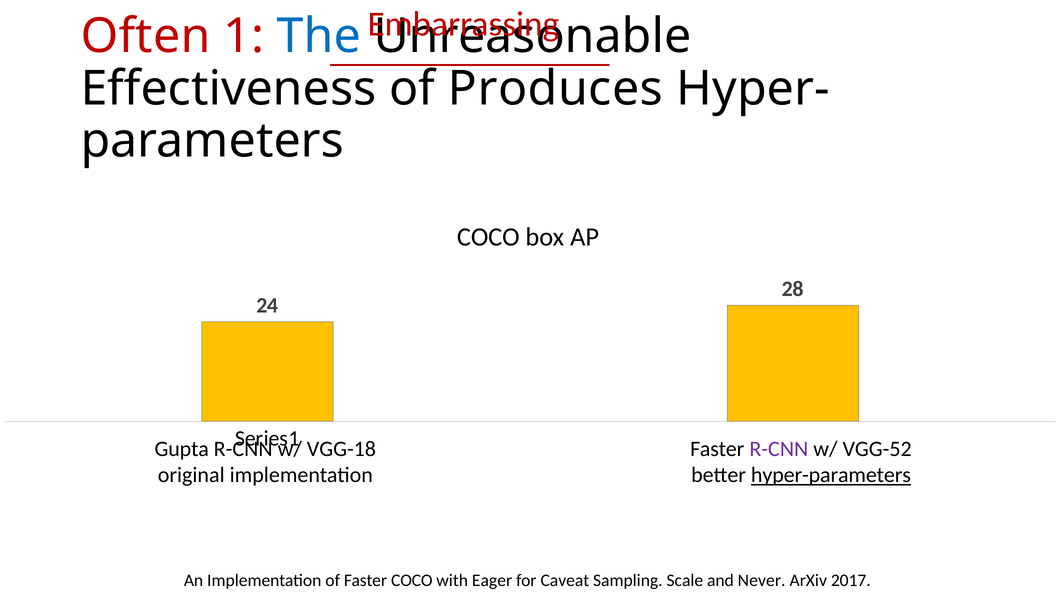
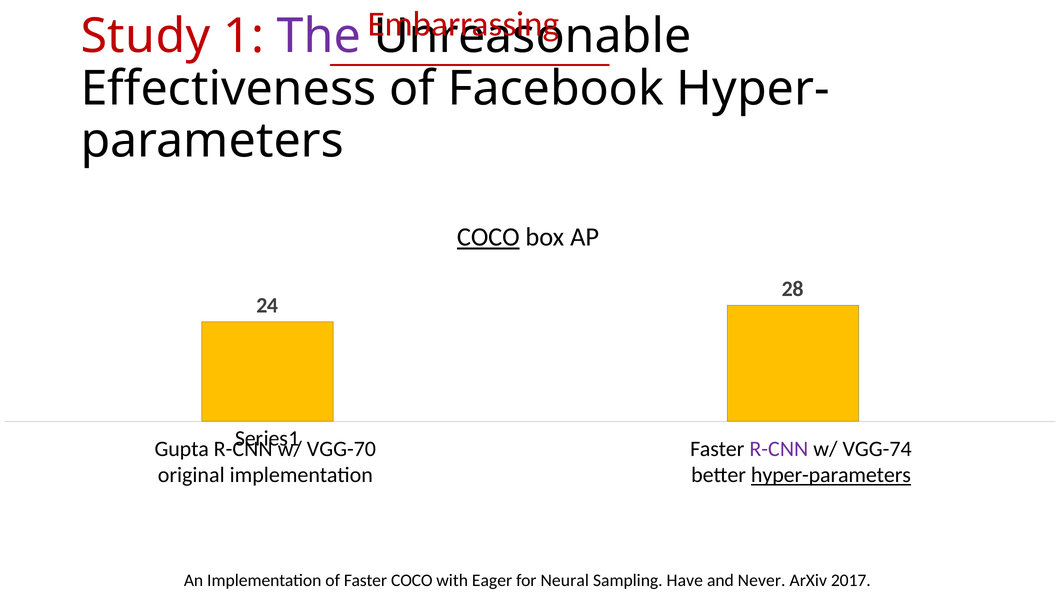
Often: Often -> Study
The colour: blue -> purple
Produces: Produces -> Facebook
COCO at (488, 237) underline: none -> present
VGG-18: VGG-18 -> VGG-70
VGG-52: VGG-52 -> VGG-74
Caveat: Caveat -> Neural
Scale: Scale -> Have
